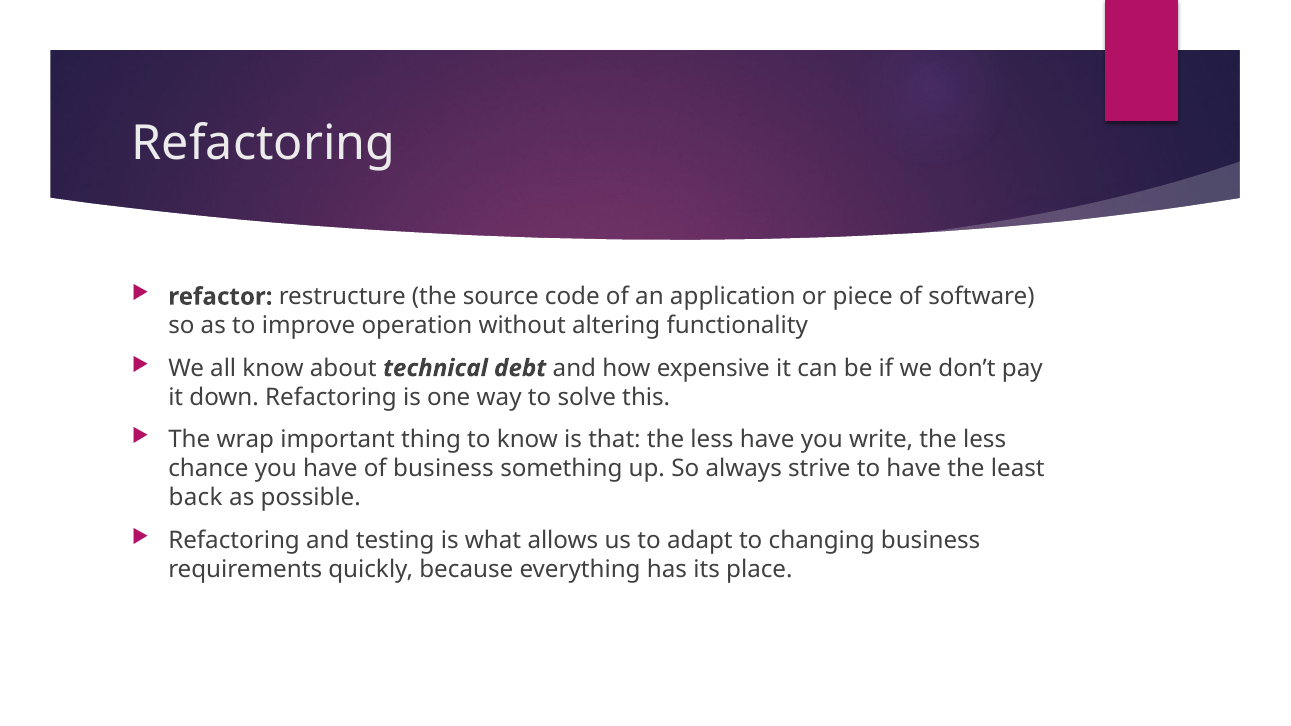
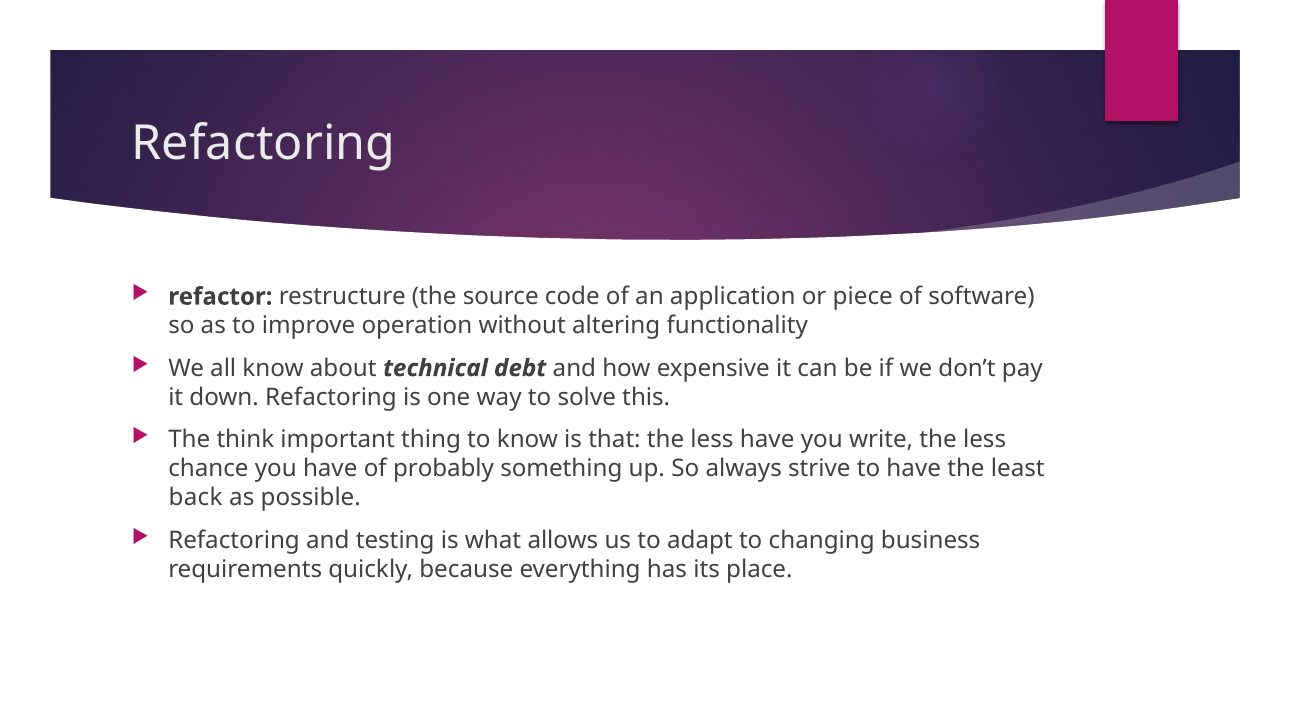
wrap: wrap -> think
of business: business -> probably
